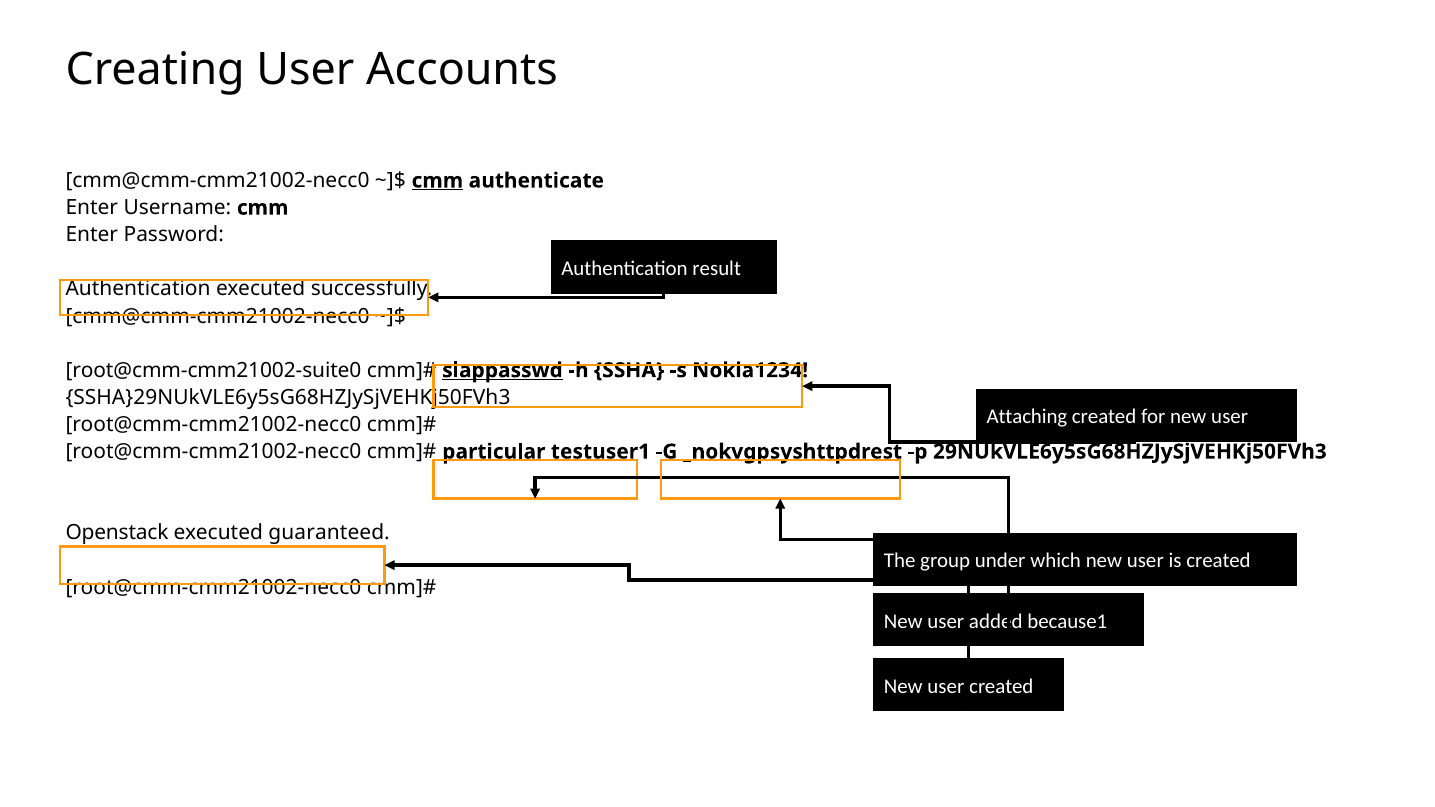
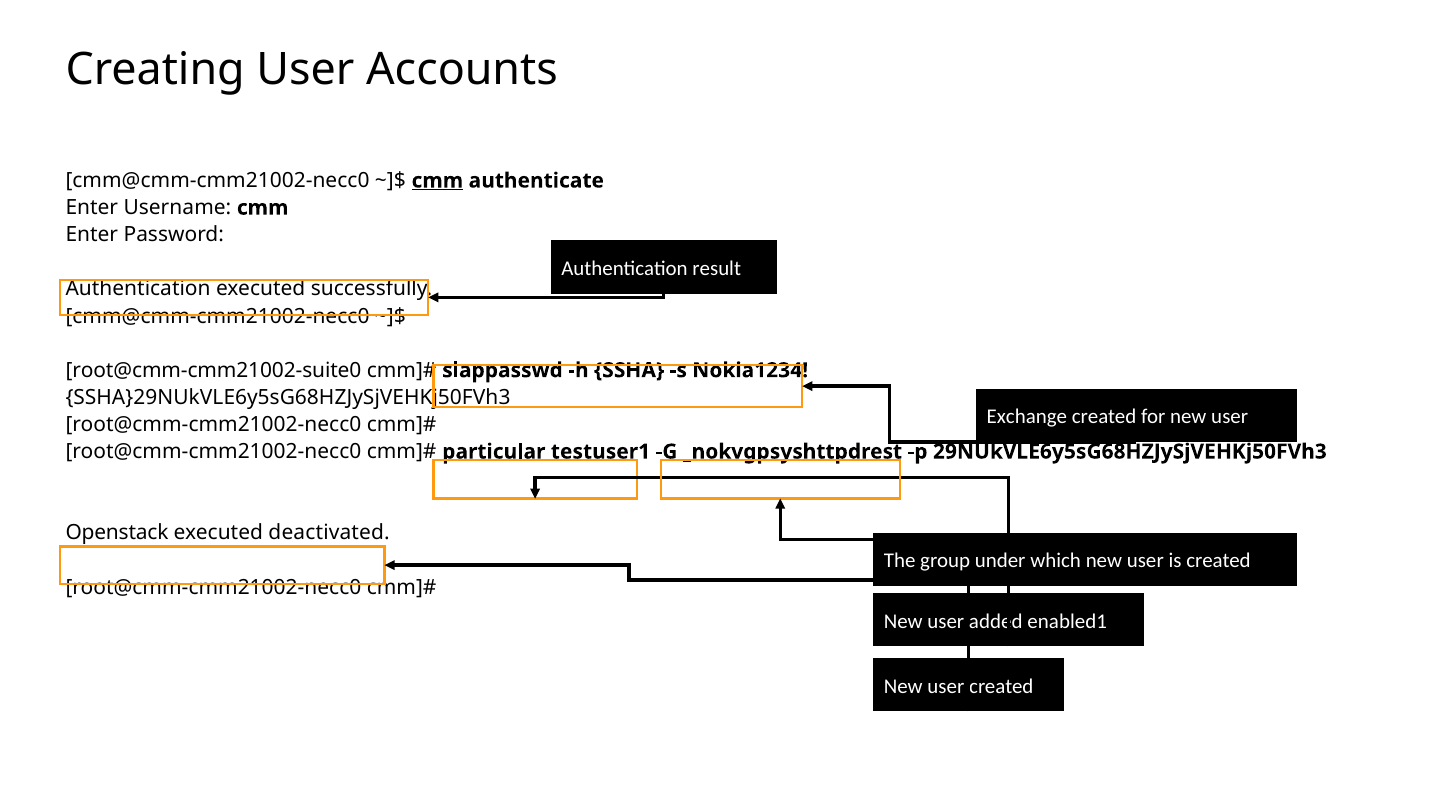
slappasswd underline: present -> none
Attaching: Attaching -> Exchange
guaranteed: guaranteed -> deactivated
because1: because1 -> enabled1
